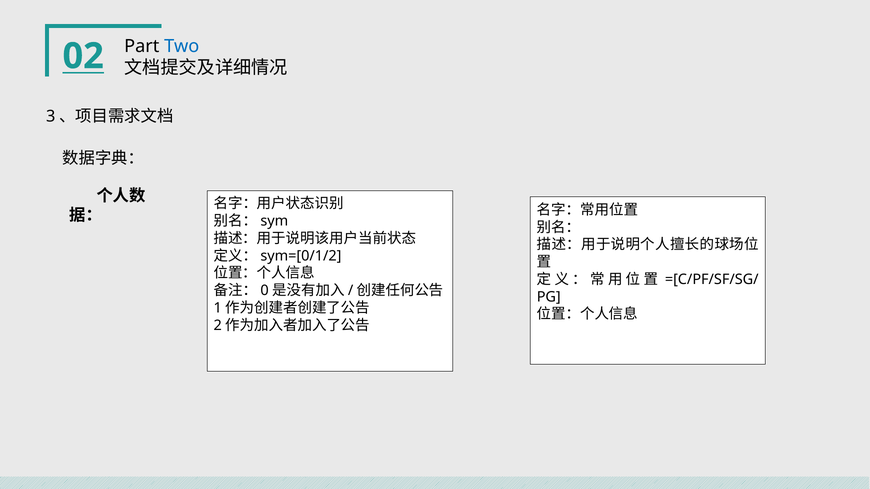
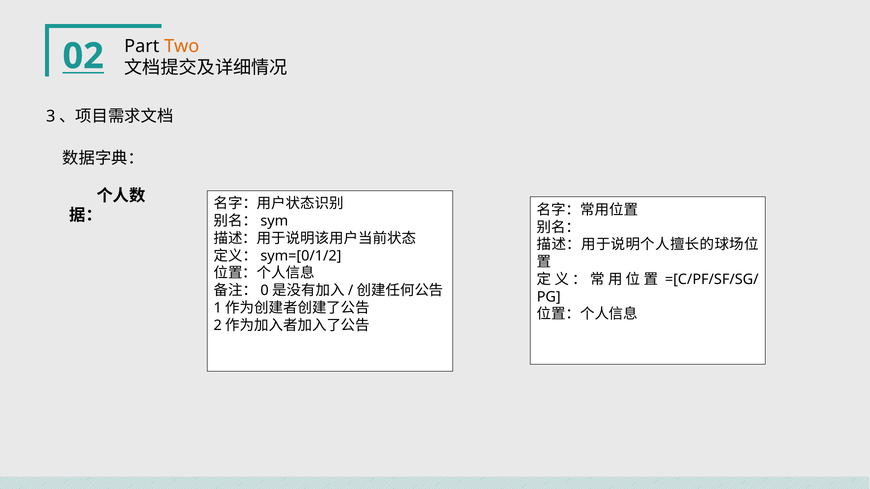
Two colour: blue -> orange
